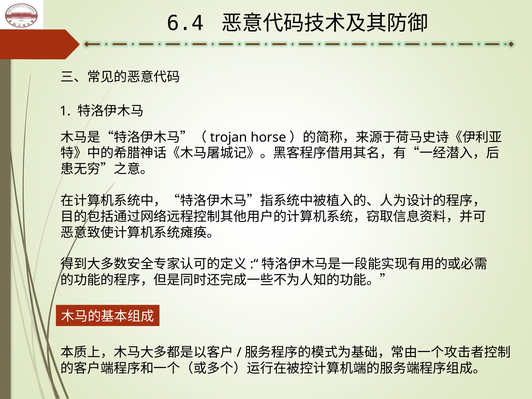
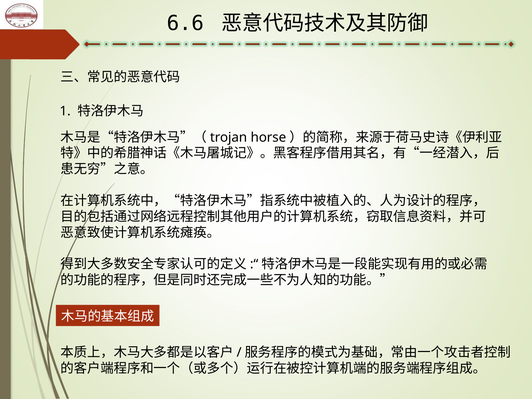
6.4: 6.4 -> 6.6
